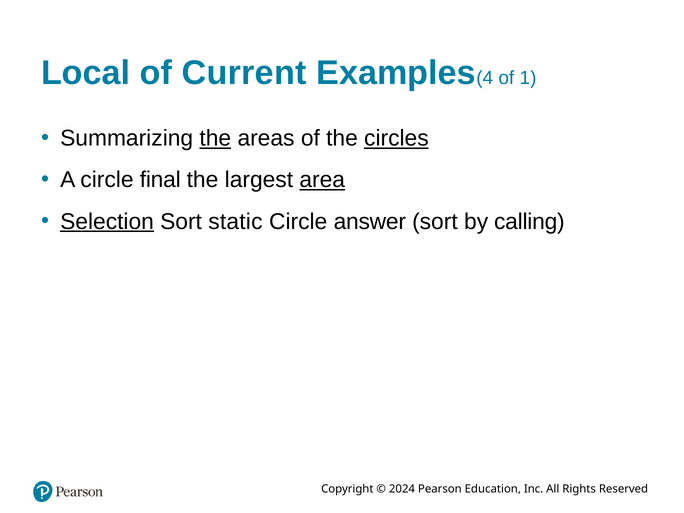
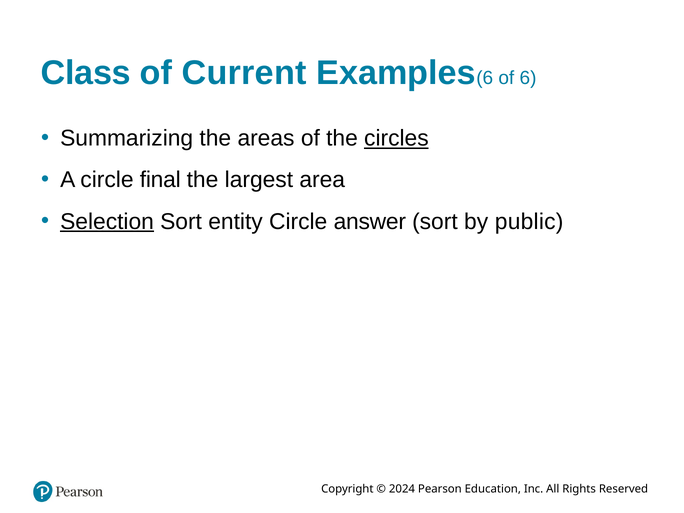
Local: Local -> Class
4 at (485, 78): 4 -> 6
of 1: 1 -> 6
the at (215, 138) underline: present -> none
area underline: present -> none
static: static -> entity
calling: calling -> public
